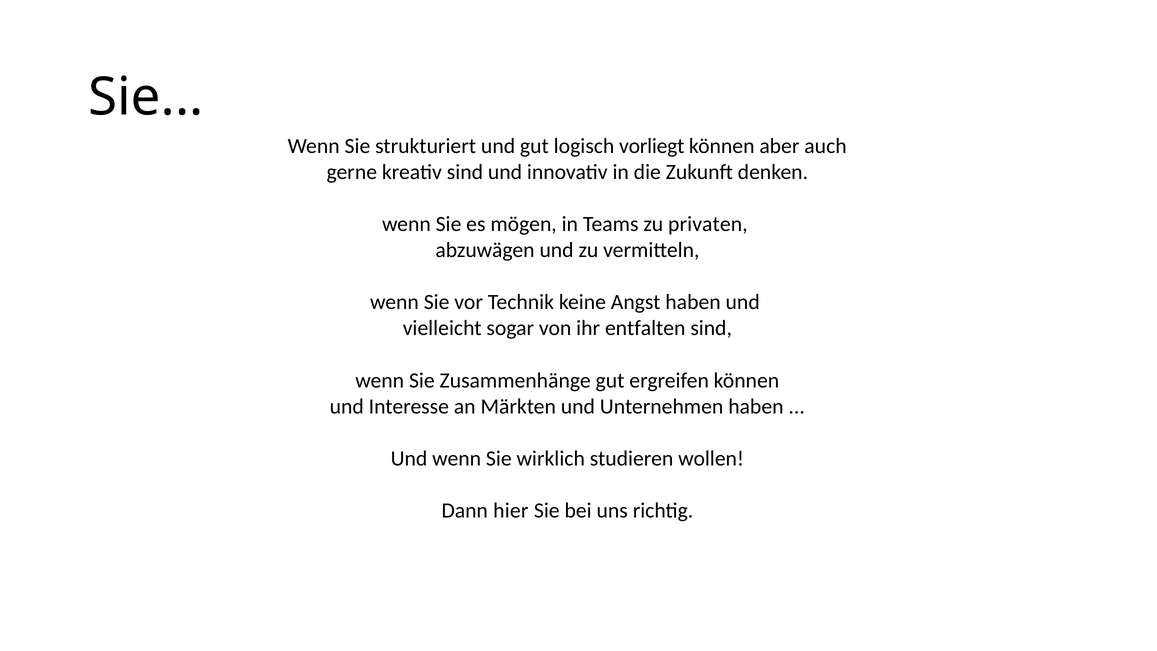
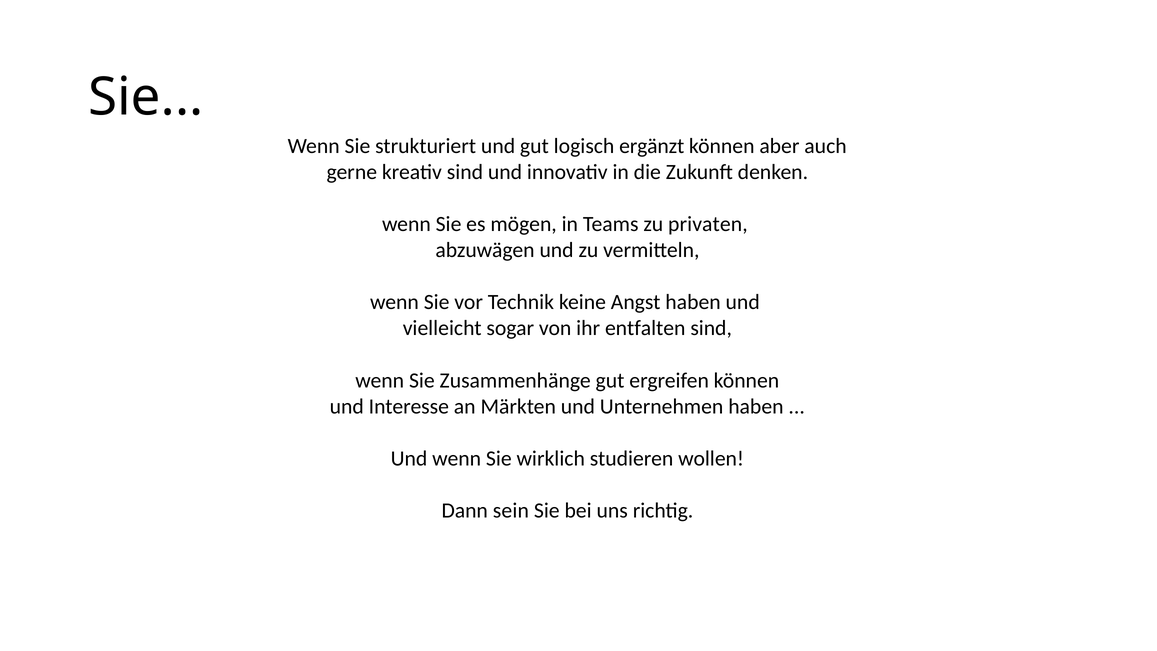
vorliegt: vorliegt -> ergänzt
hier: hier -> sein
